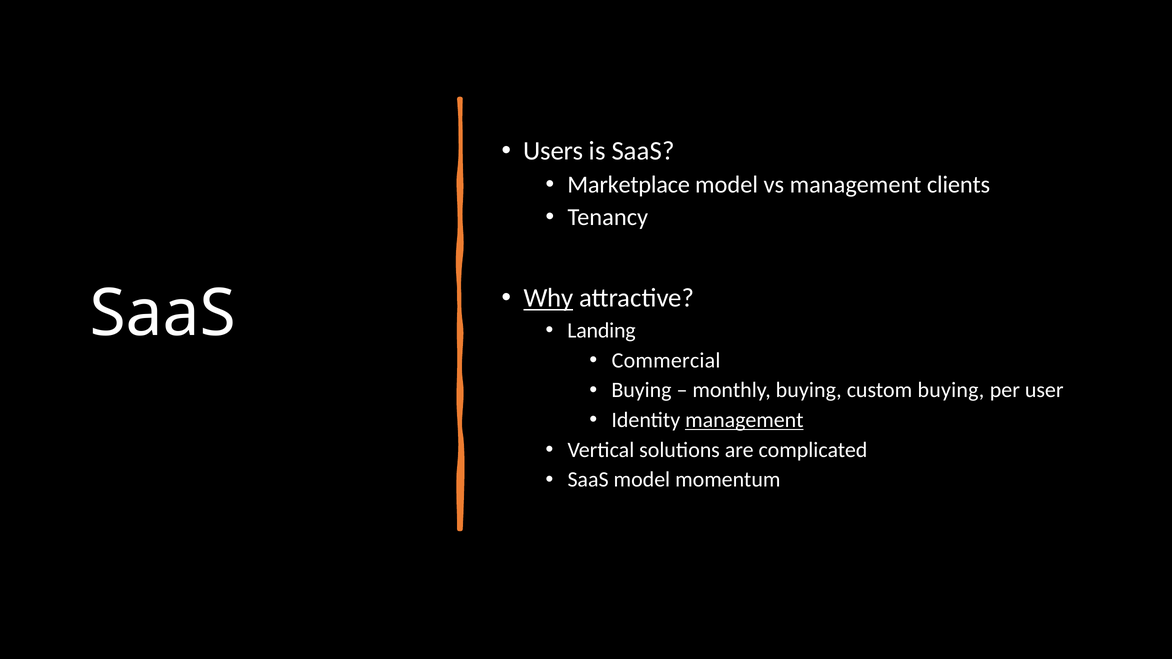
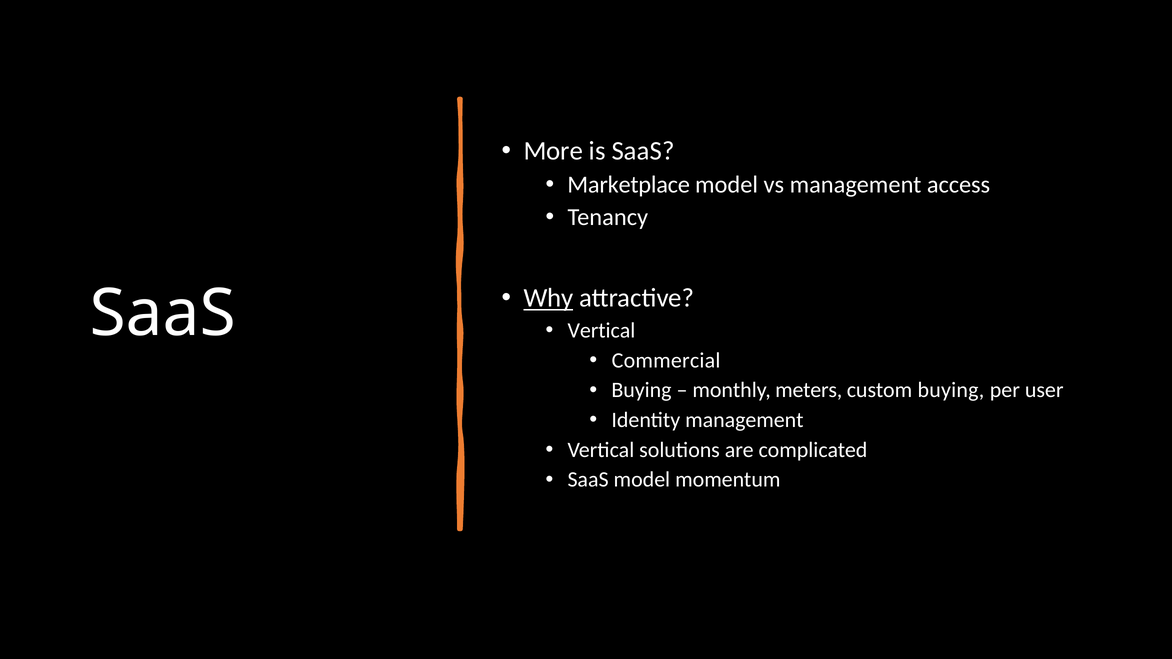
Users: Users -> More
clients: clients -> access
Landing at (601, 331): Landing -> Vertical
monthly buying: buying -> meters
management at (744, 420) underline: present -> none
